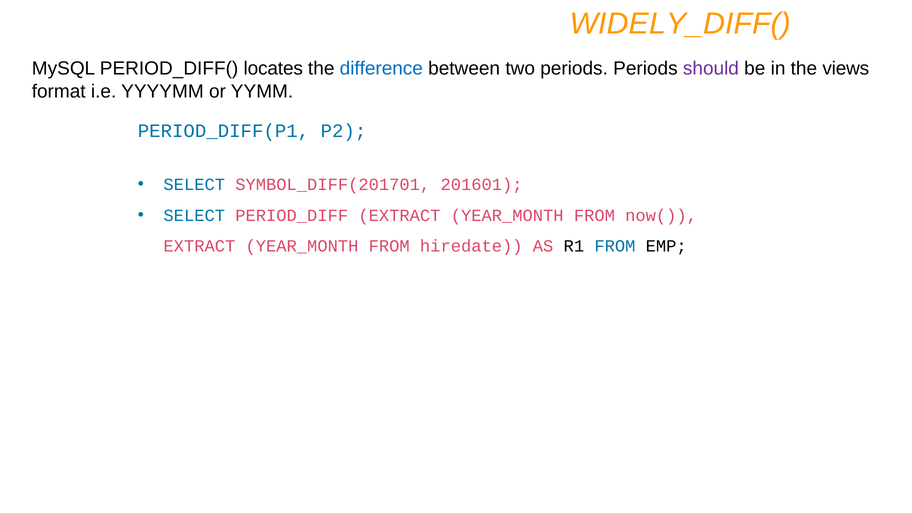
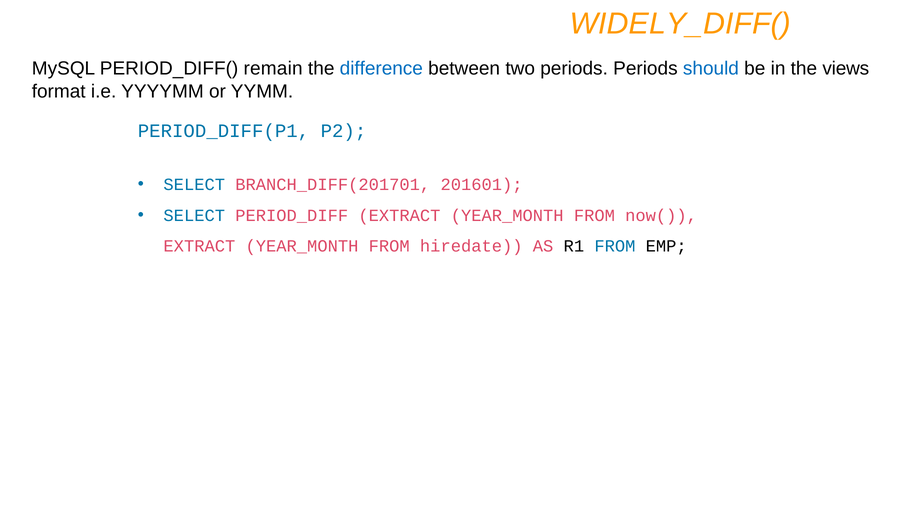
locates: locates -> remain
should colour: purple -> blue
SYMBOL_DIFF(201701: SYMBOL_DIFF(201701 -> BRANCH_DIFF(201701
